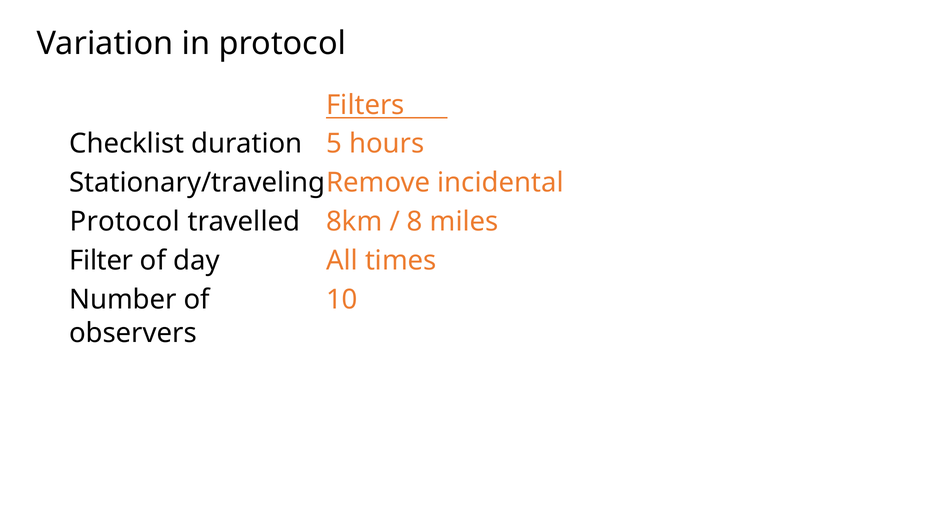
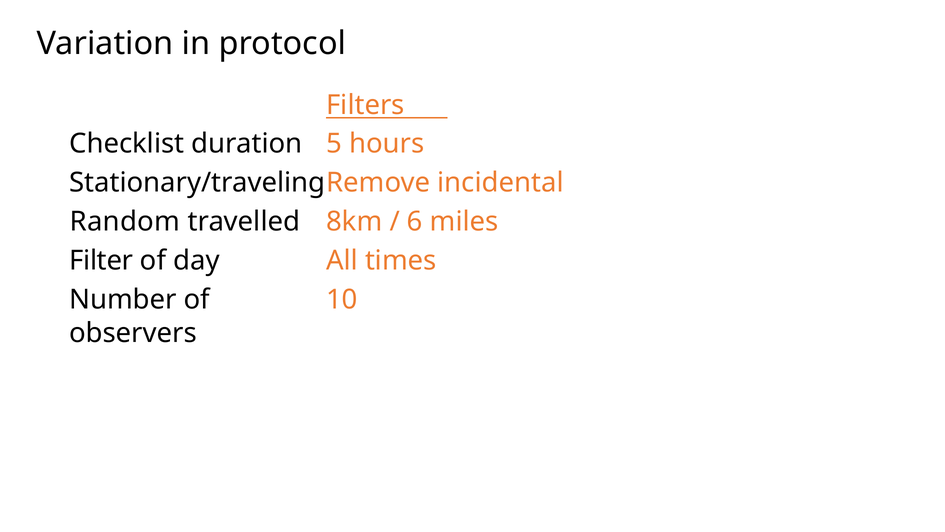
Protocol at (125, 222): Protocol -> Random
8: 8 -> 6
